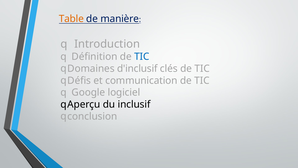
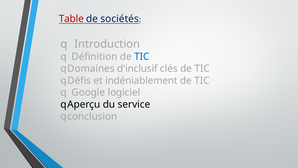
Table colour: orange -> red
manière: manière -> sociétés
communication: communication -> indéniablement
inclusif: inclusif -> service
